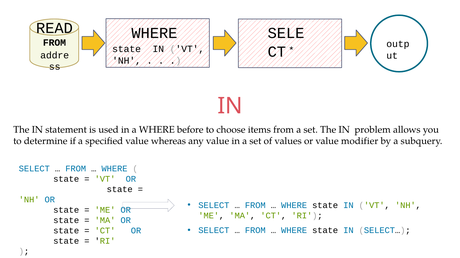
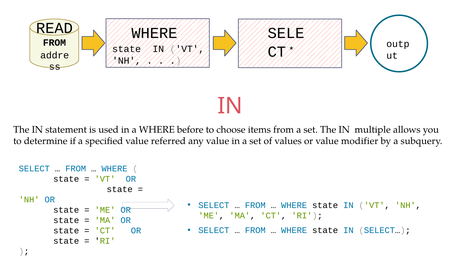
problem: problem -> multiple
whereas: whereas -> referred
